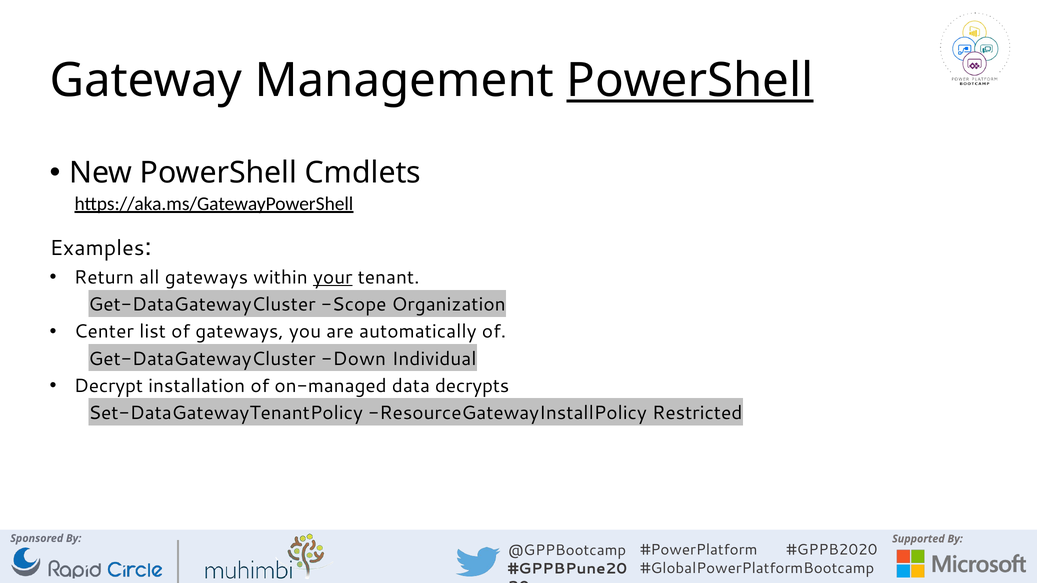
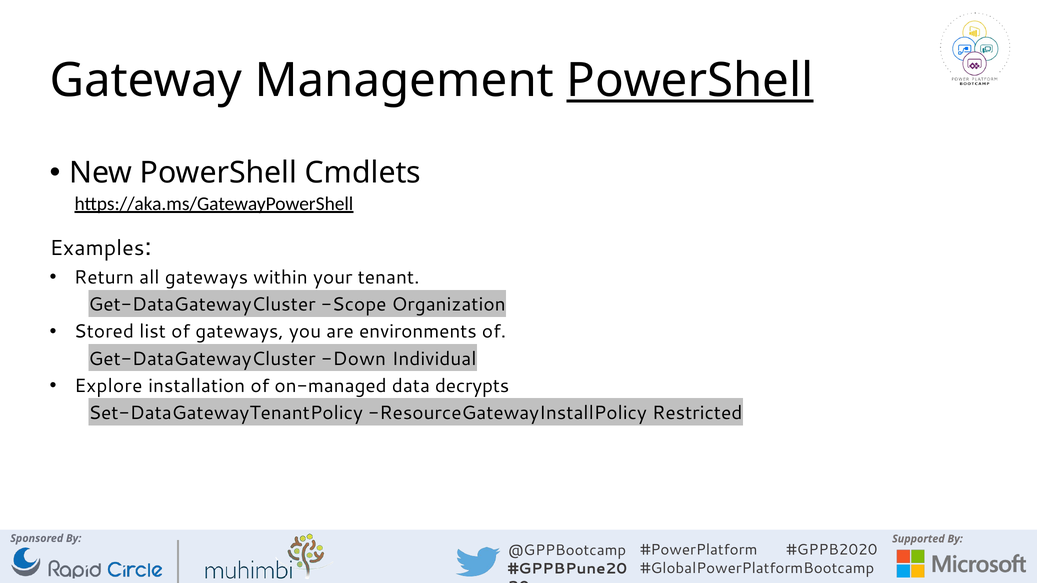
your underline: present -> none
Center: Center -> Stored
automatically: automatically -> environments
Decrypt: Decrypt -> Explore
